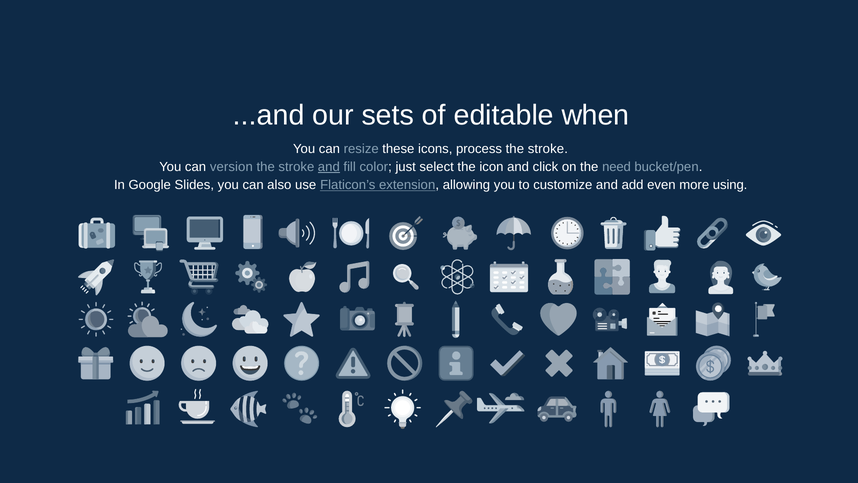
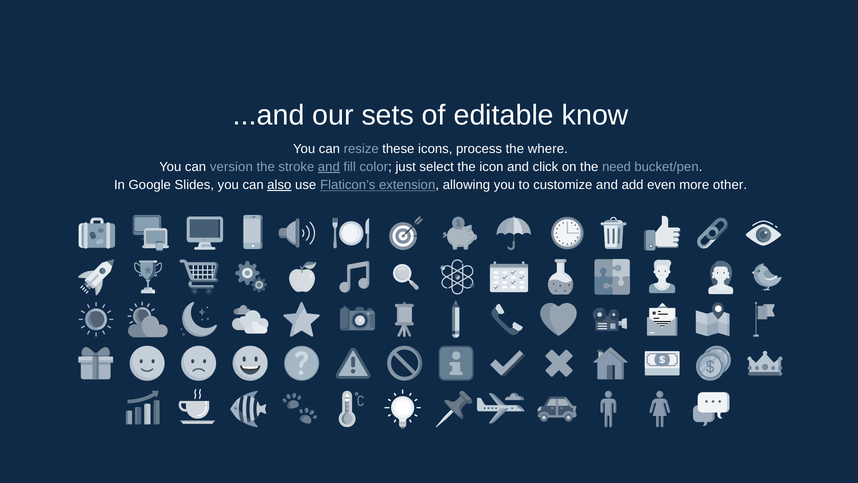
when: when -> know
stroke at (548, 149): stroke -> where
also underline: none -> present
using: using -> other
